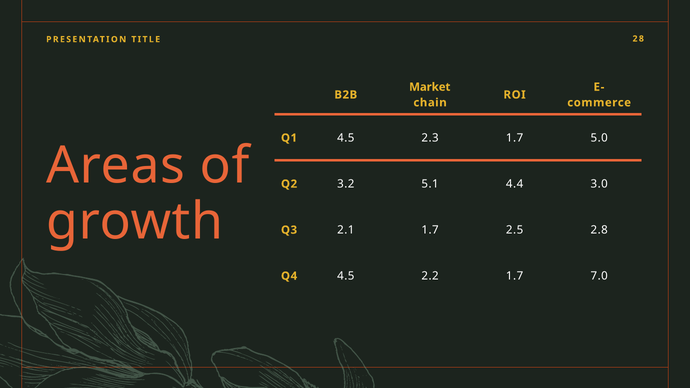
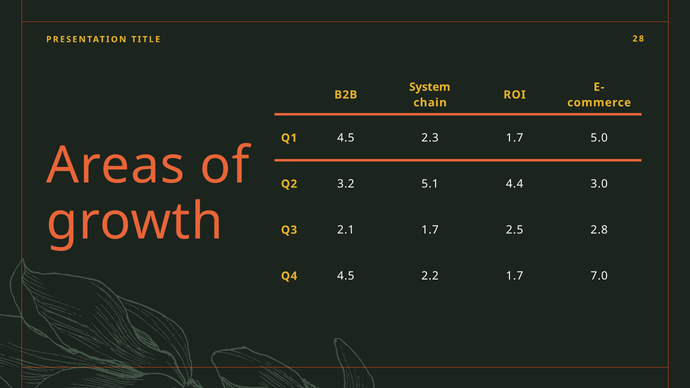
Market: Market -> System
